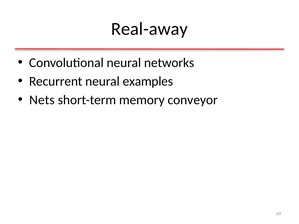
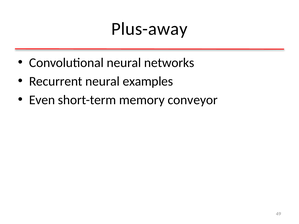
Real-away: Real-away -> Plus-away
Nets: Nets -> Even
